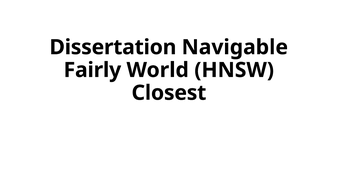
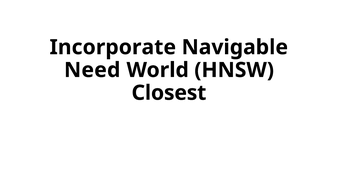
Dissertation: Dissertation -> Incorporate
Fairly: Fairly -> Need
